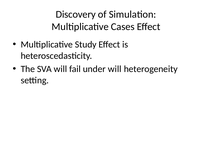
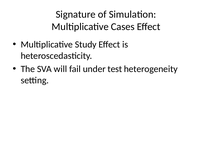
Discovery: Discovery -> Signature
under will: will -> test
